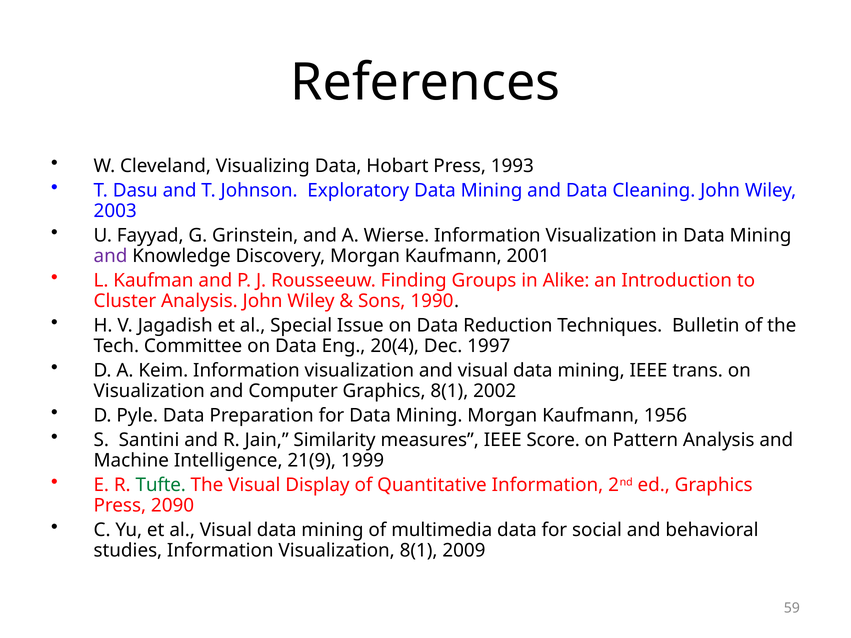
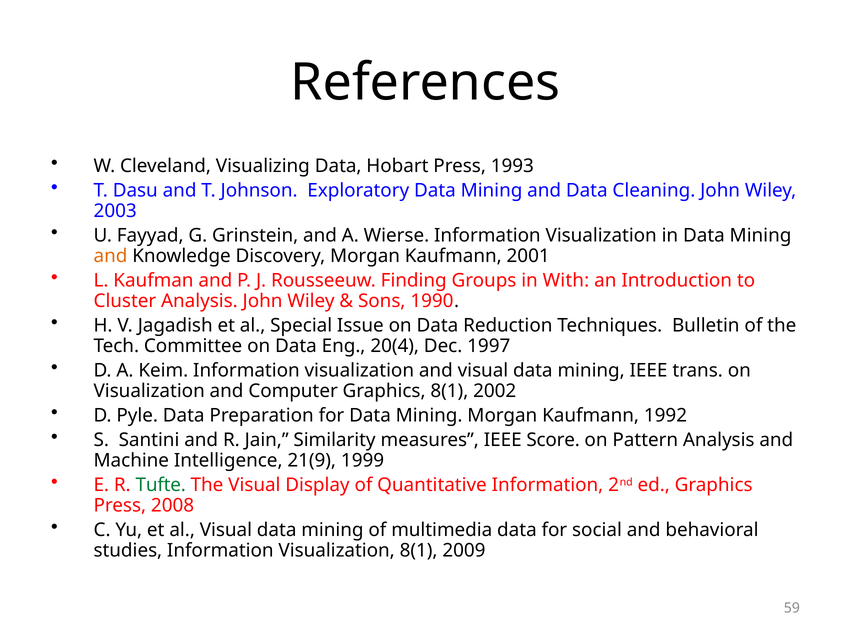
and at (111, 256) colour: purple -> orange
Alike: Alike -> With
1956: 1956 -> 1992
2090: 2090 -> 2008
